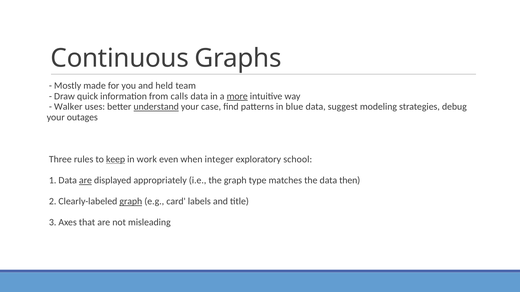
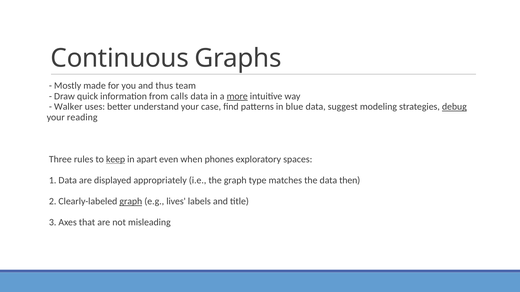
held: held -> thus
understand underline: present -> none
debug underline: none -> present
outages: outages -> reading
work: work -> apart
integer: integer -> phones
school: school -> spaces
are at (85, 181) underline: present -> none
card: card -> lives
